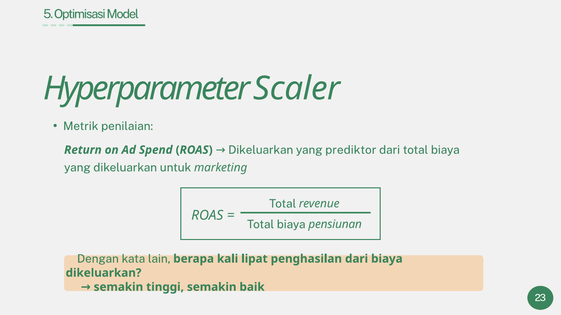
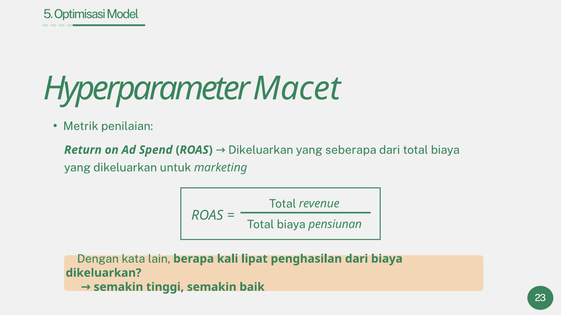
Scaler: Scaler -> Macet
prediktor: prediktor -> seberapa
